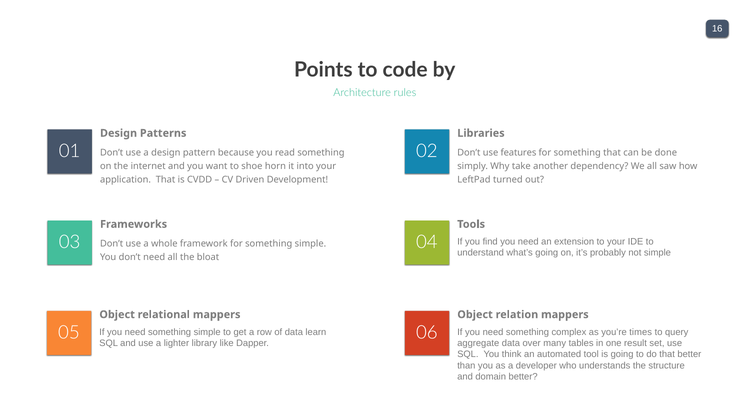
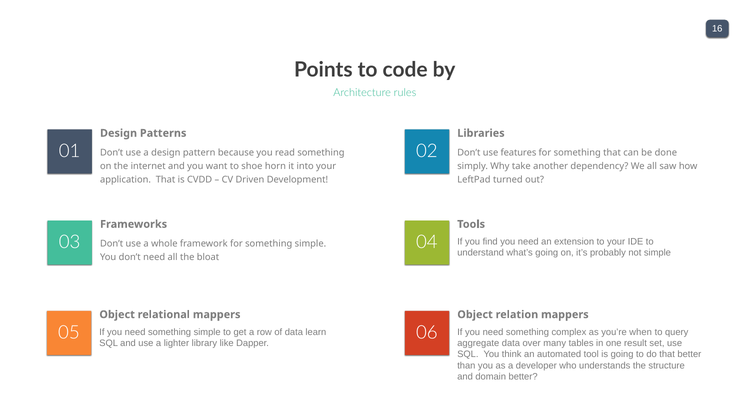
times: times -> when
